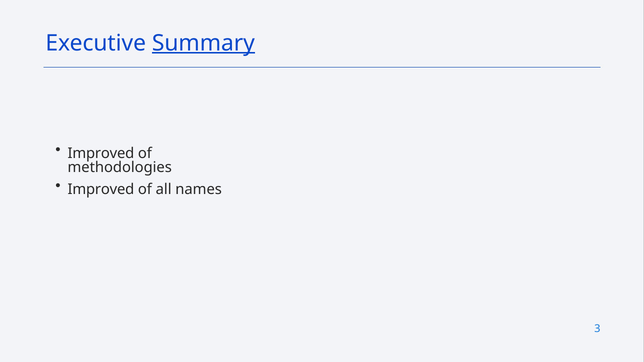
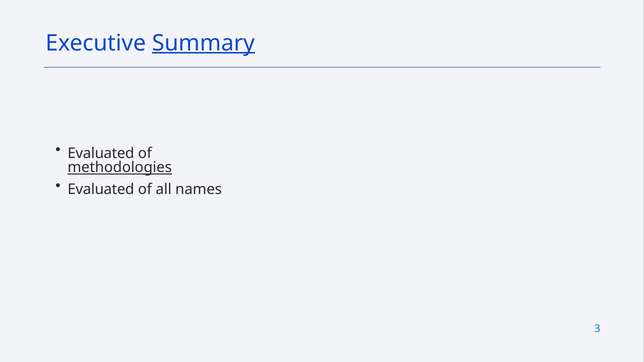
Improved at (101, 154): Improved -> Evaluated
methodologies underline: none -> present
Improved at (101, 189): Improved -> Evaluated
